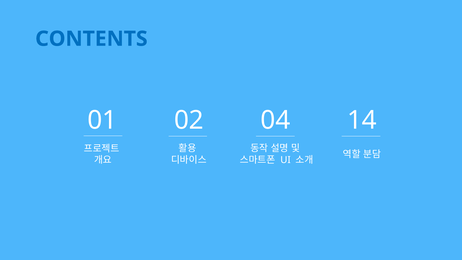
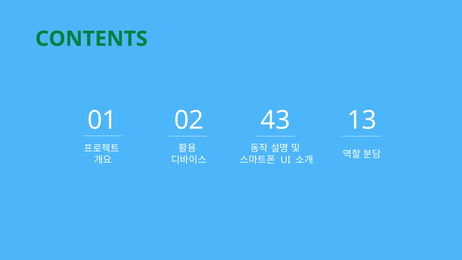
CONTENTS colour: blue -> green
04: 04 -> 43
14: 14 -> 13
